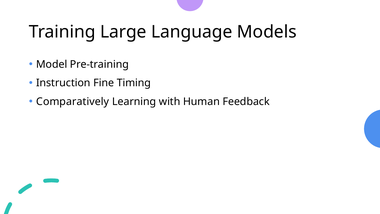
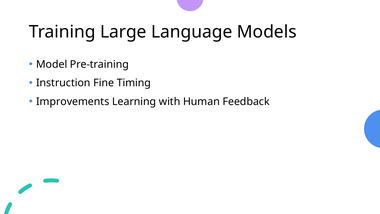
Comparatively: Comparatively -> Improvements
